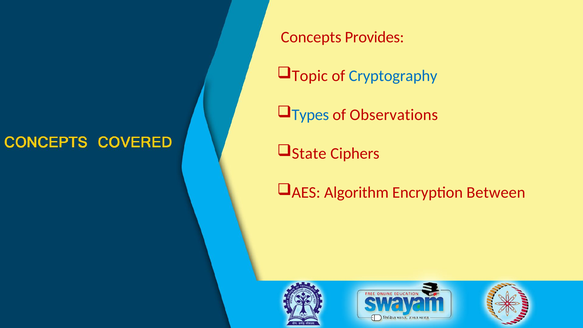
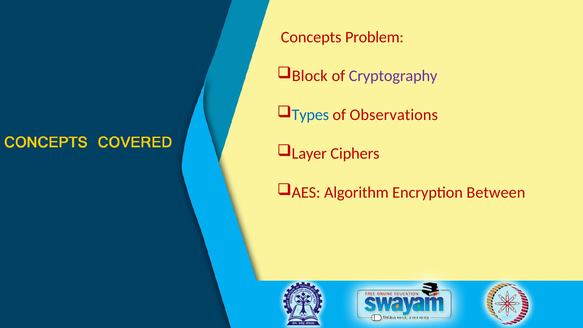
Provides: Provides -> Problem
Topic: Topic -> Block
Cryptography colour: blue -> purple
State: State -> Layer
